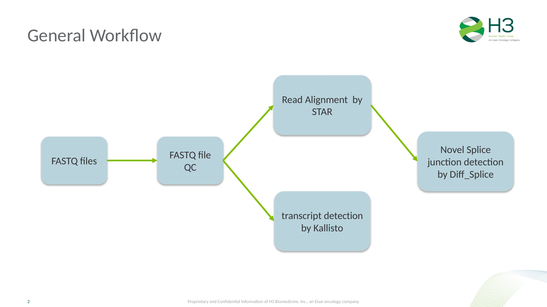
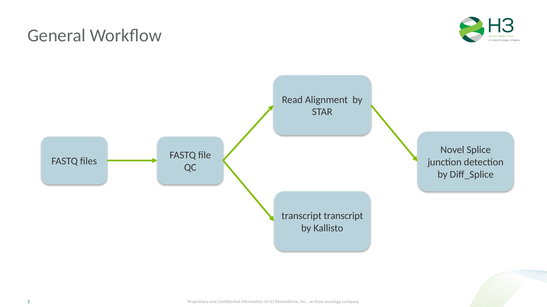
transcript detection: detection -> transcript
